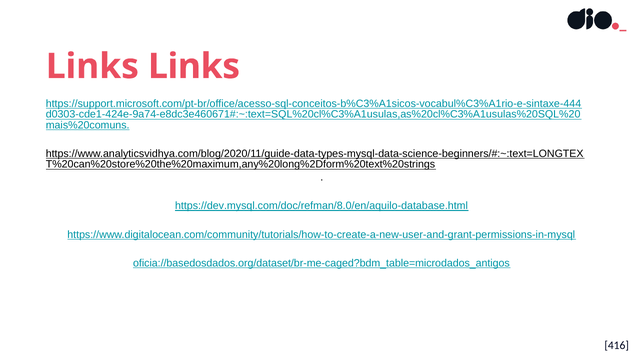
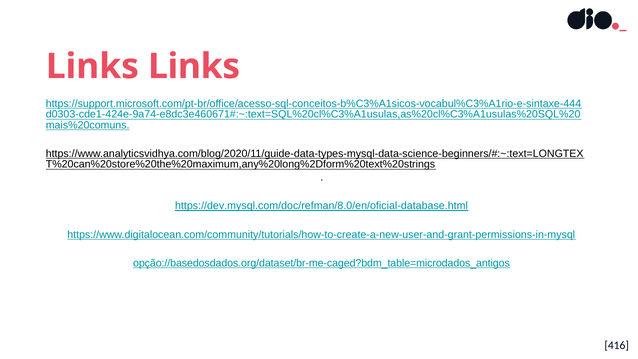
https://dev.mysql.com/doc/refman/8.0/en/aquilo-database.html: https://dev.mysql.com/doc/refman/8.0/en/aquilo-database.html -> https://dev.mysql.com/doc/refman/8.0/en/oficial-database.html
oficia://basedosdados.org/dataset/br-me-caged?bdm_table=microdados_antigos: oficia://basedosdados.org/dataset/br-me-caged?bdm_table=microdados_antigos -> opção://basedosdados.org/dataset/br-me-caged?bdm_table=microdados_antigos
